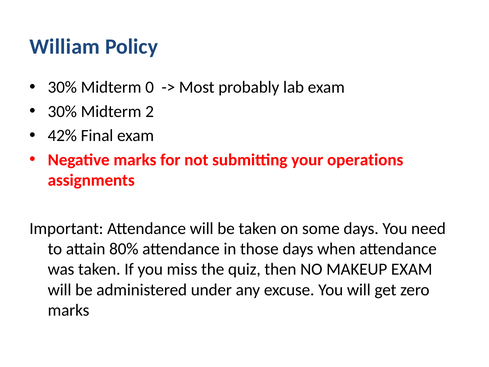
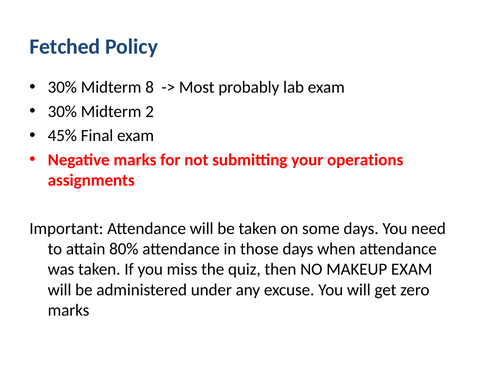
William: William -> Fetched
0: 0 -> 8
42%: 42% -> 45%
